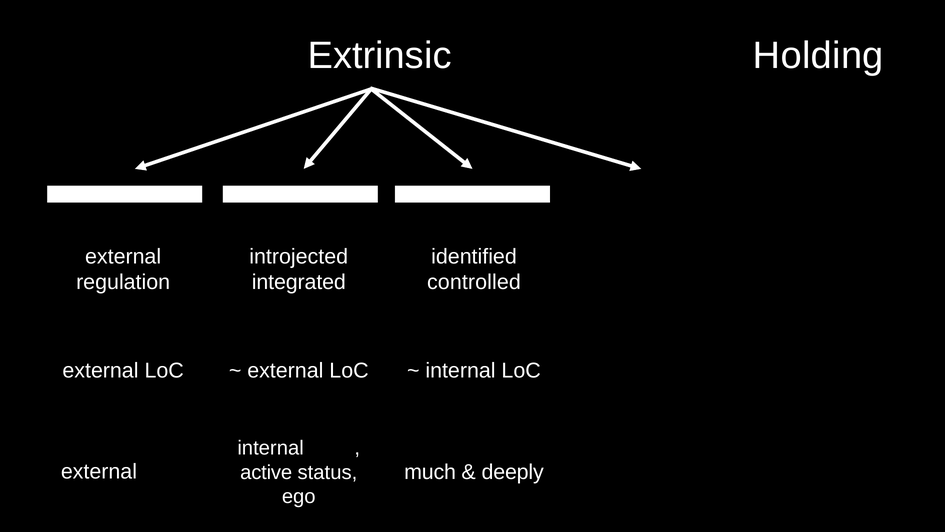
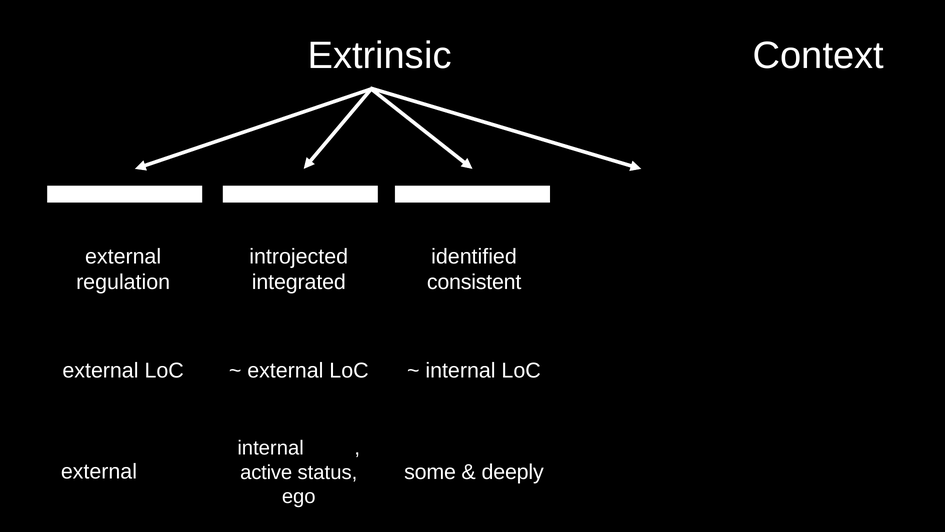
Holding: Holding -> Context
controlled: controlled -> consistent
much: much -> some
